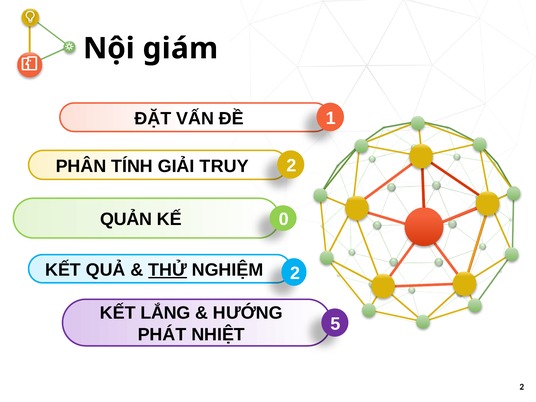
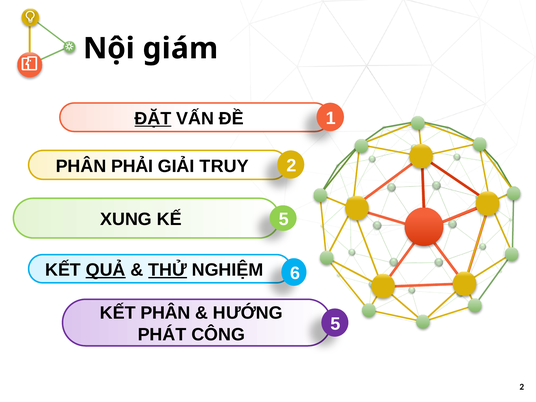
ĐẶT underline: none -> present
TÍNH: TÍNH -> PHẢI
QUẢN: QUẢN -> XUNG
KẾ 0: 0 -> 5
QUẢ underline: none -> present
NGHIỆM 2: 2 -> 6
KẾT LẮNG: LẮNG -> PHÂN
NHIỆT: NHIỆT -> CÔNG
